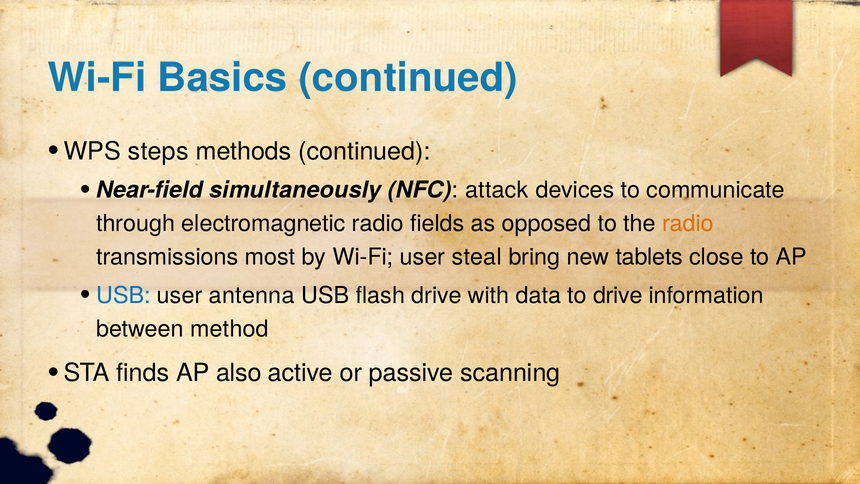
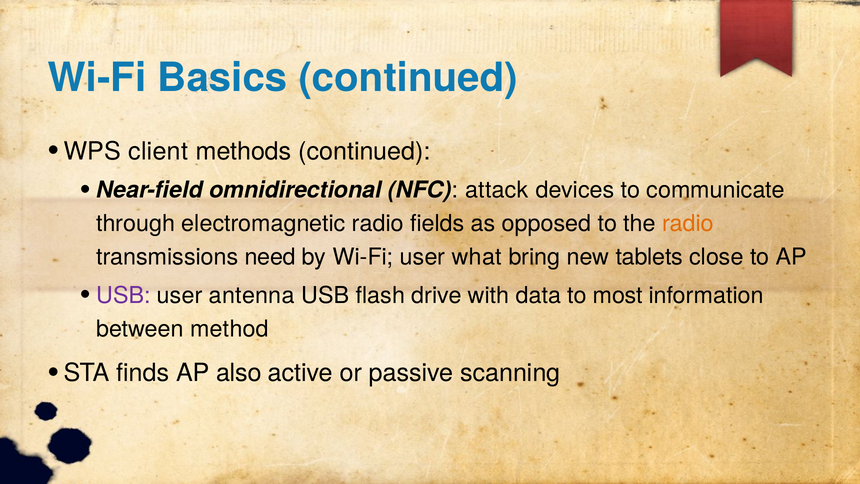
steps: steps -> client
simultaneously: simultaneously -> omnidirectional
most: most -> need
steal: steal -> what
USB at (123, 295) colour: blue -> purple
to drive: drive -> most
